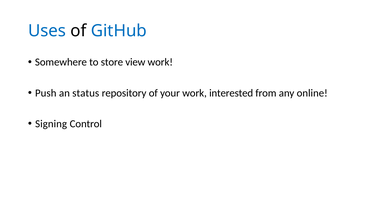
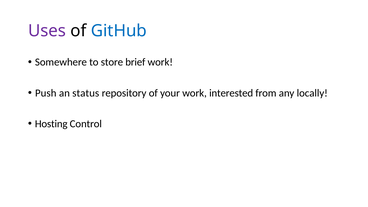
Uses colour: blue -> purple
view: view -> brief
online: online -> locally
Signing: Signing -> Hosting
